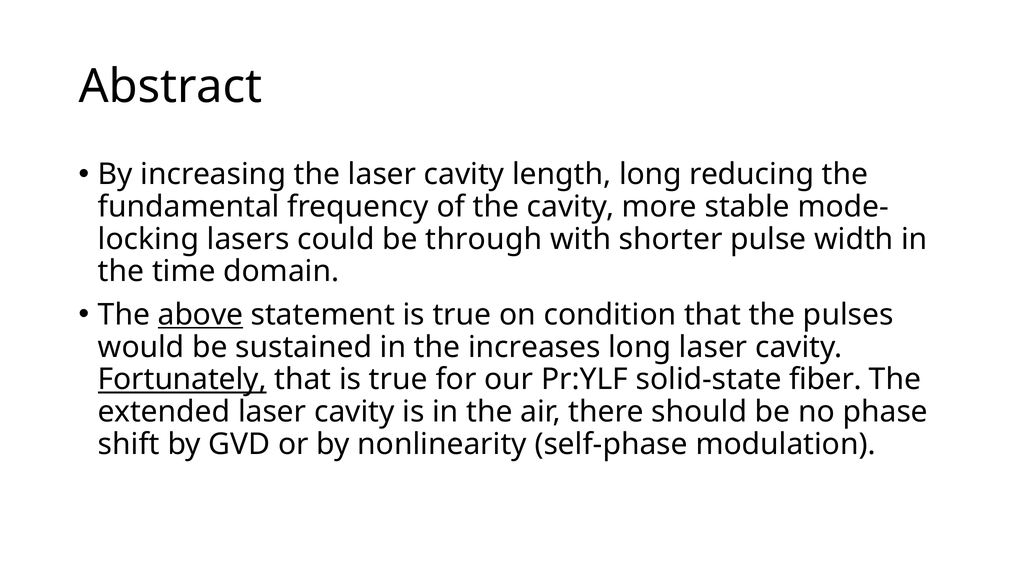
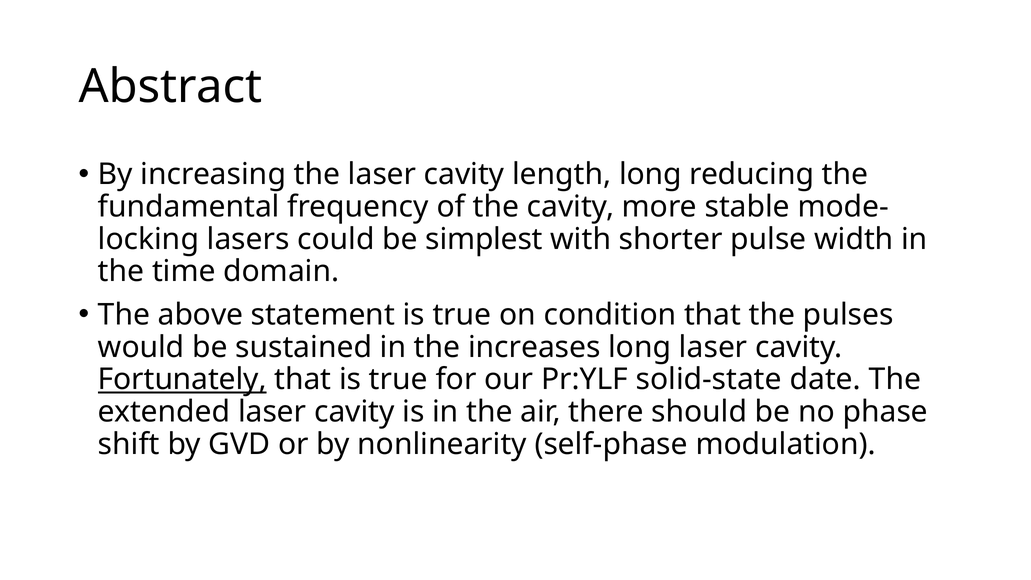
through: through -> simplest
above underline: present -> none
fiber: fiber -> date
